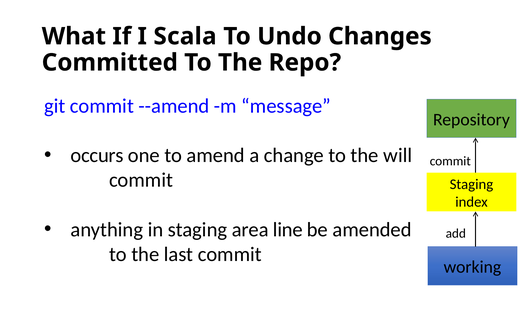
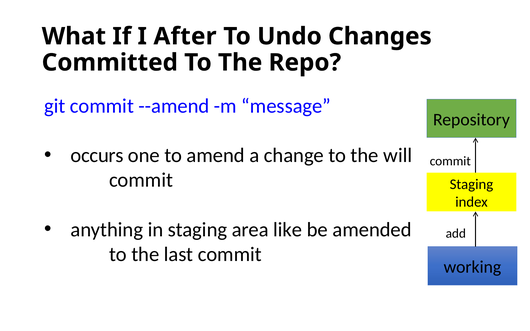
Scala: Scala -> After
line: line -> like
